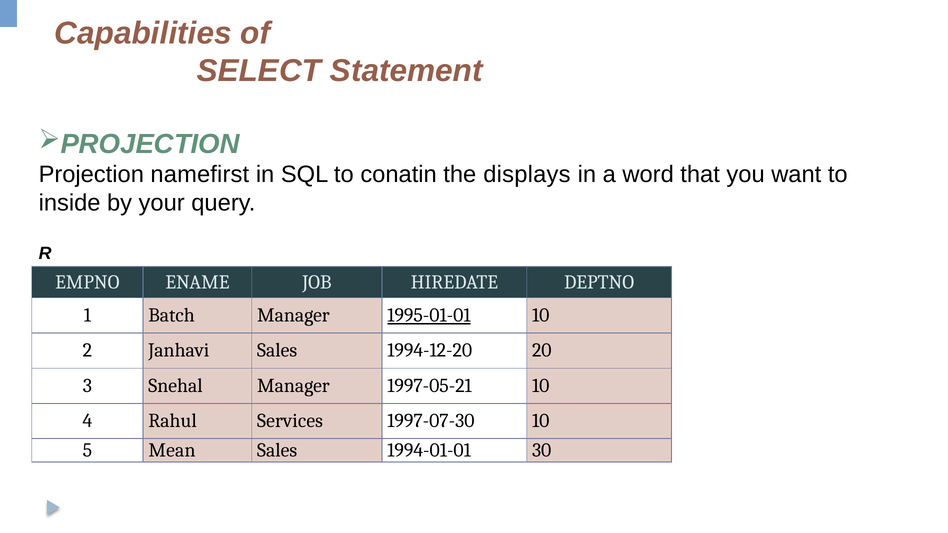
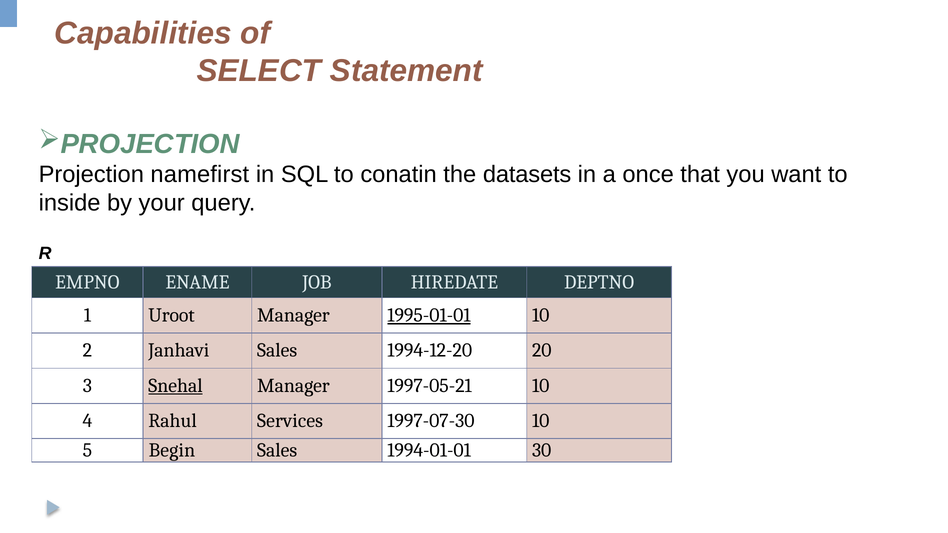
displays: displays -> datasets
word: word -> once
Batch: Batch -> Uroot
Snehal underline: none -> present
Mean: Mean -> Begin
